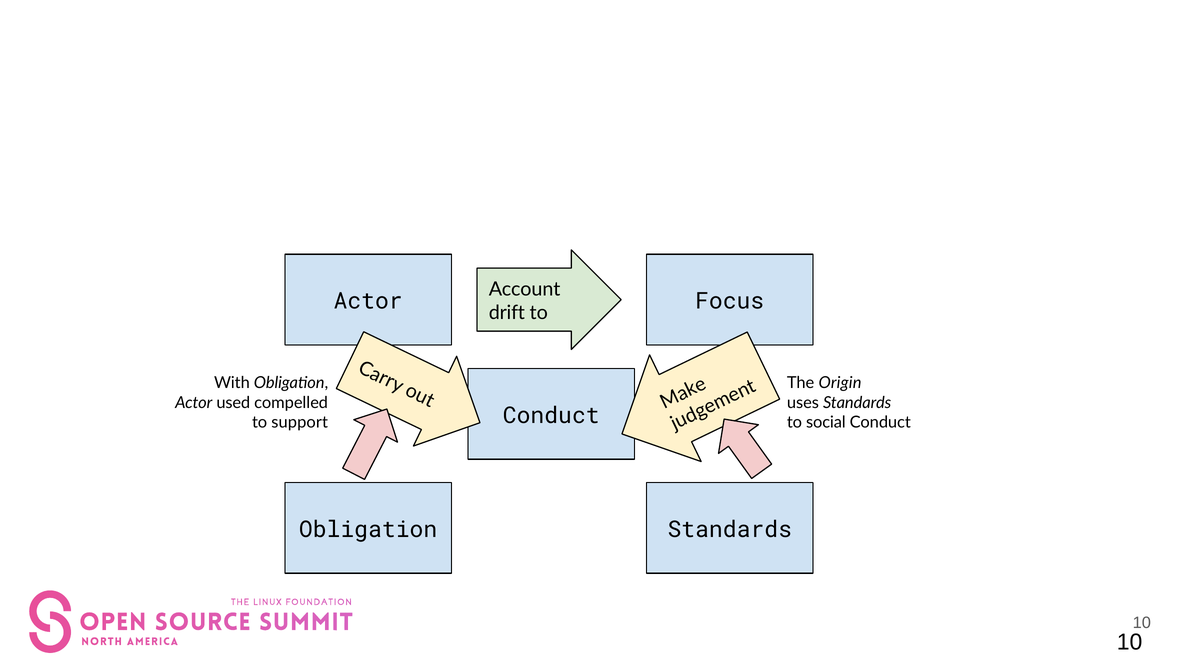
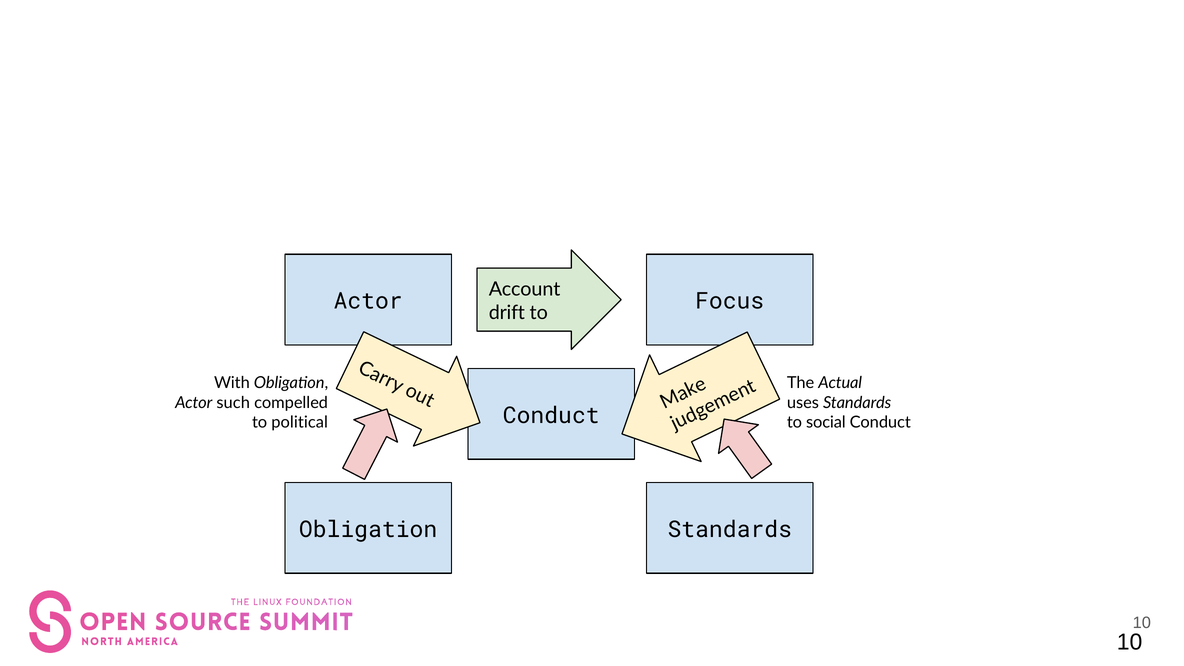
Origin: Origin -> Actual
used: used -> such
support: support -> political
